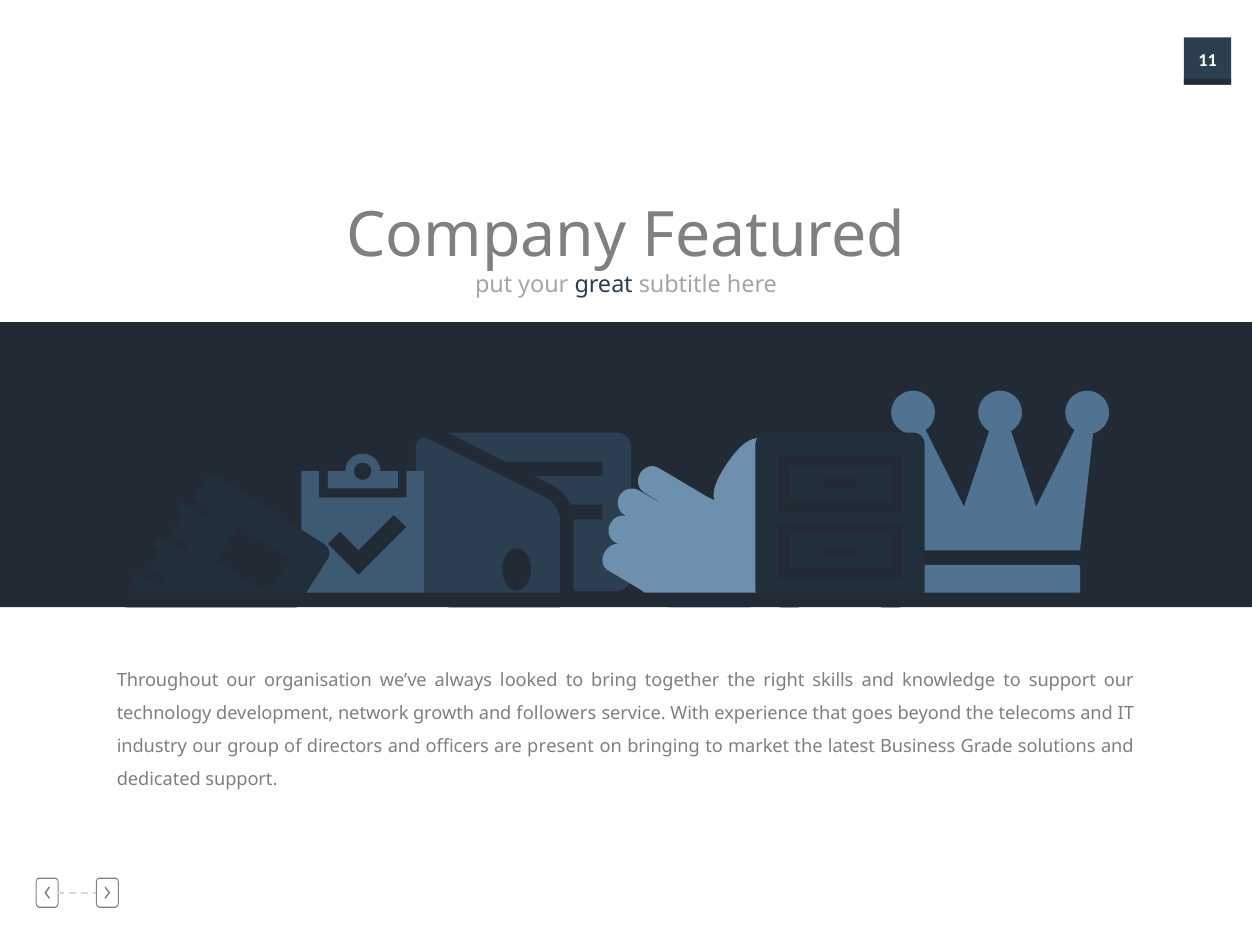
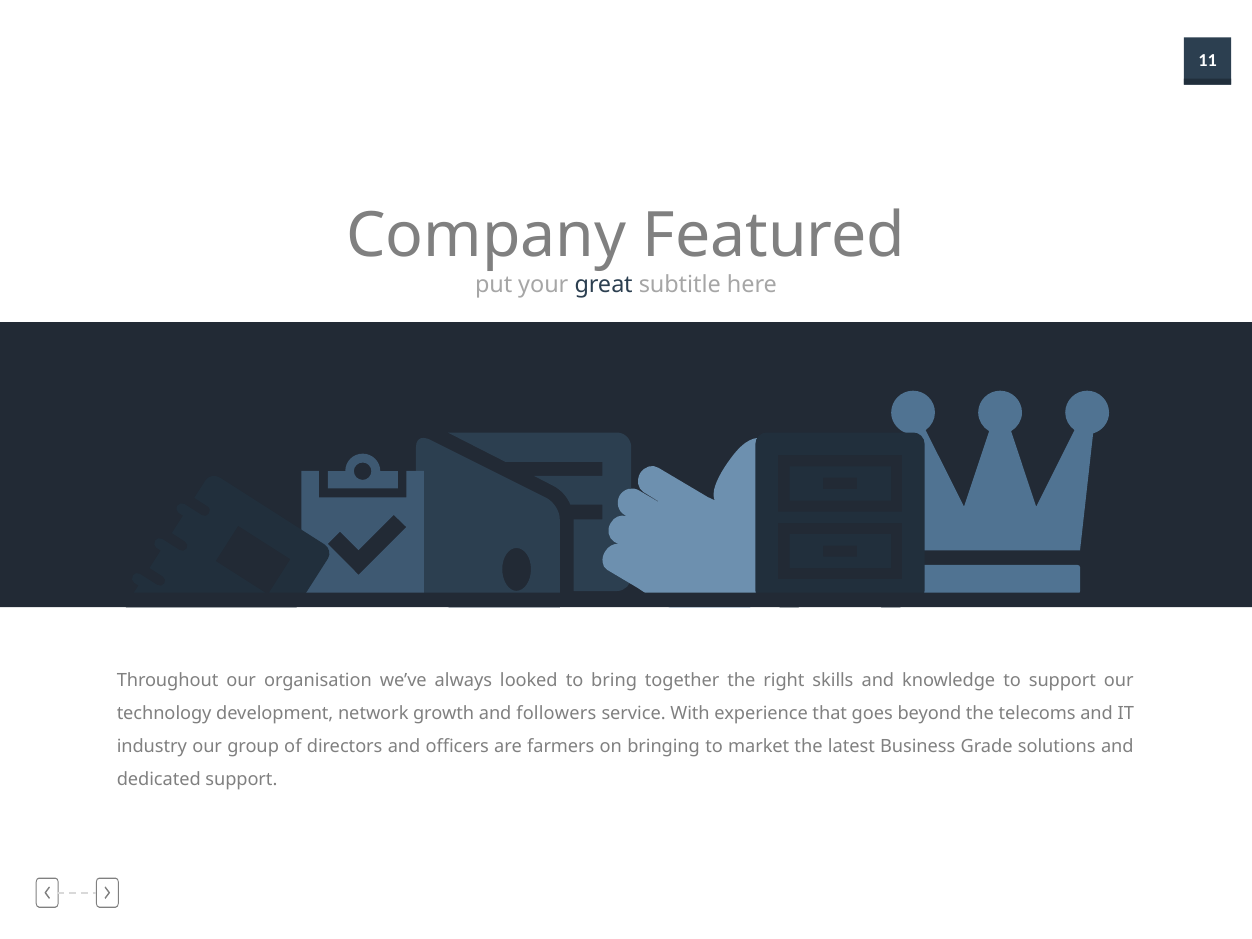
present: present -> farmers
